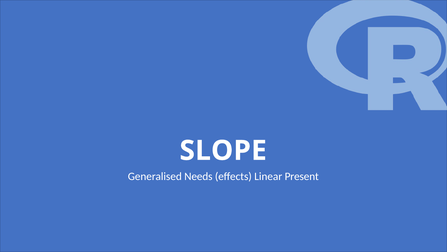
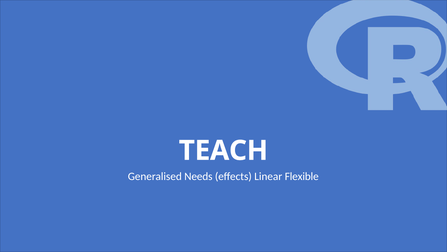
SLOPE: SLOPE -> TEACH
Present: Present -> Flexible
